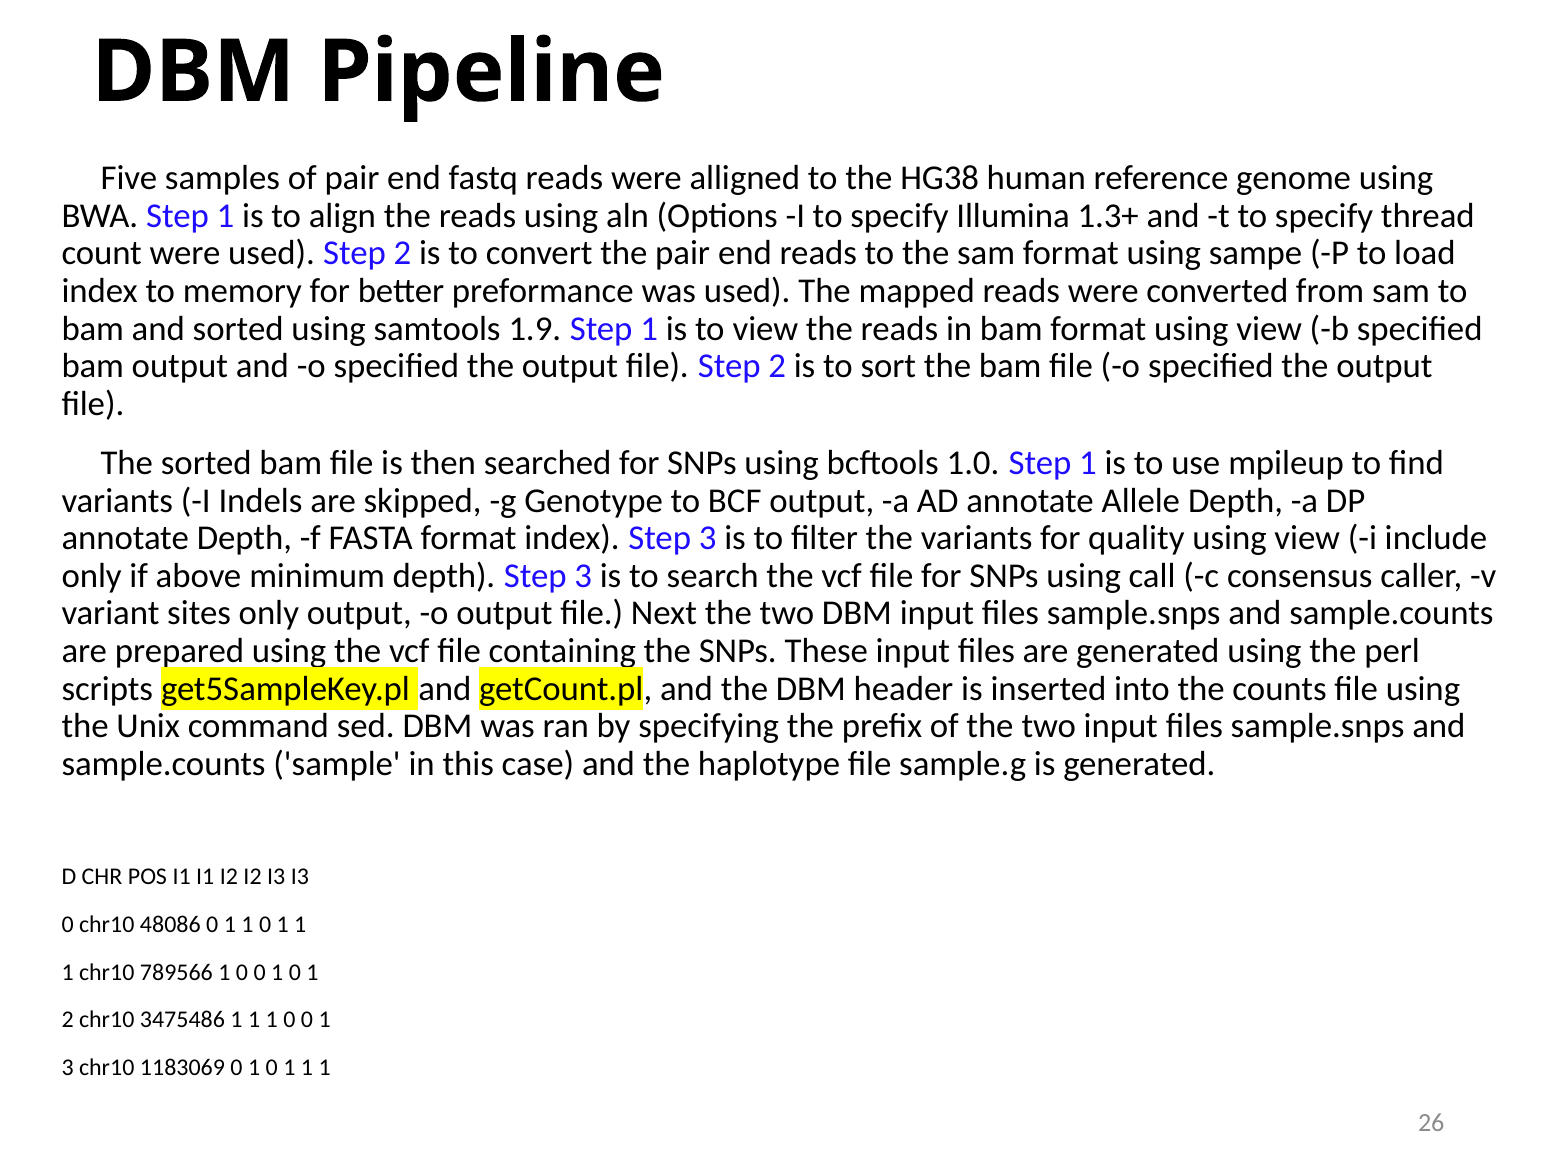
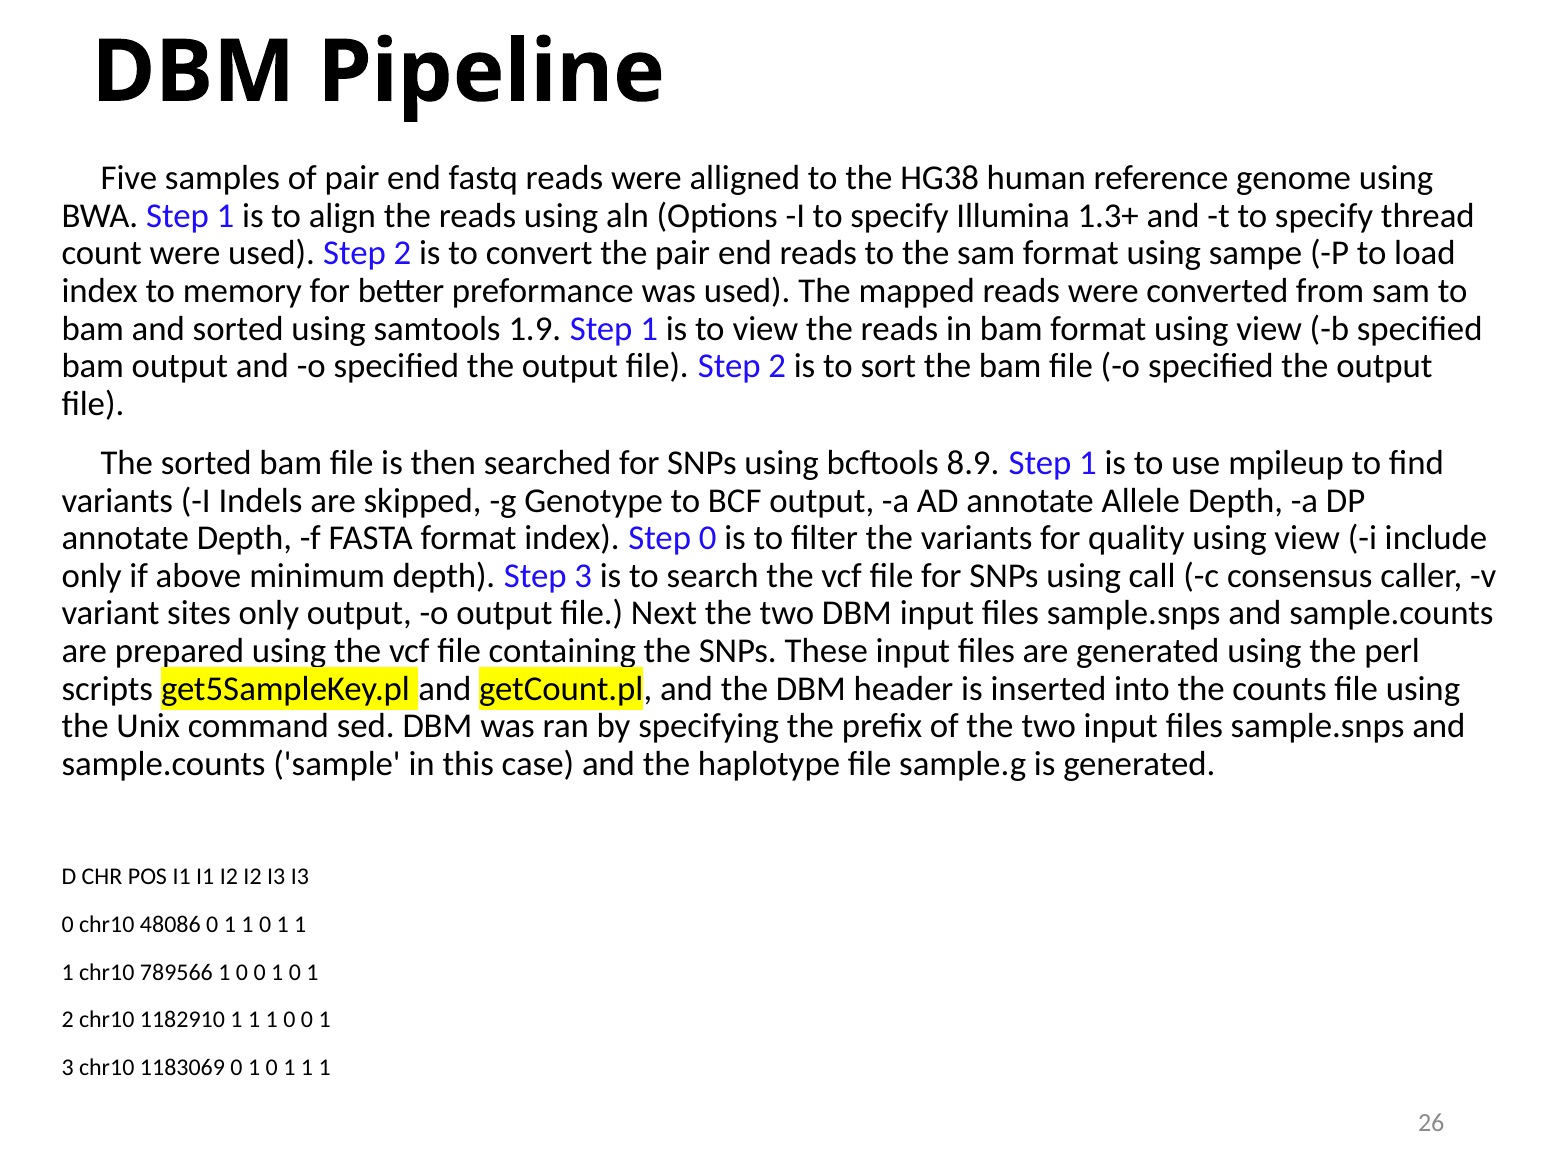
1.0: 1.0 -> 8.9
index Step 3: 3 -> 0
3475486: 3475486 -> 1182910
